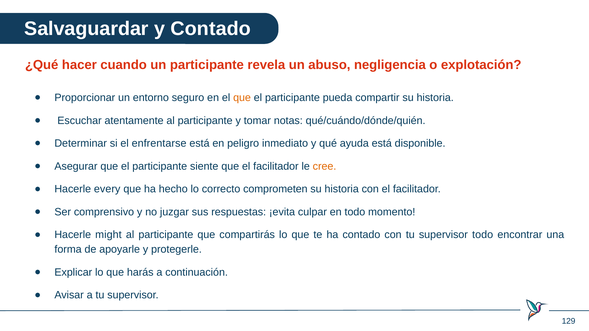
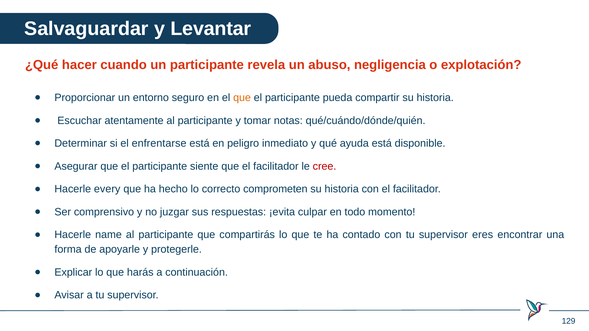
y Contado: Contado -> Levantar
cree colour: orange -> red
might: might -> name
supervisor todo: todo -> eres
